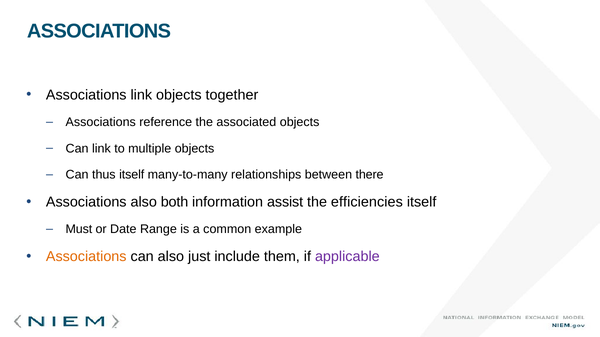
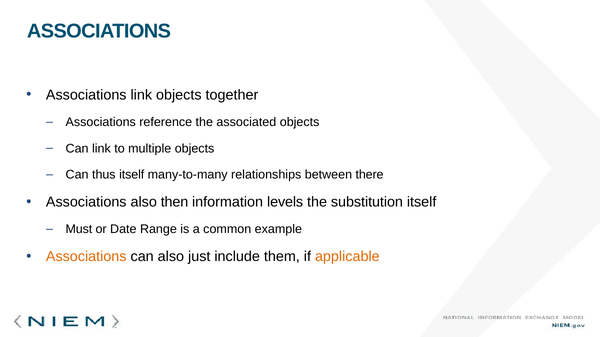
both: both -> then
assist: assist -> levels
efficiencies: efficiencies -> substitution
applicable colour: purple -> orange
